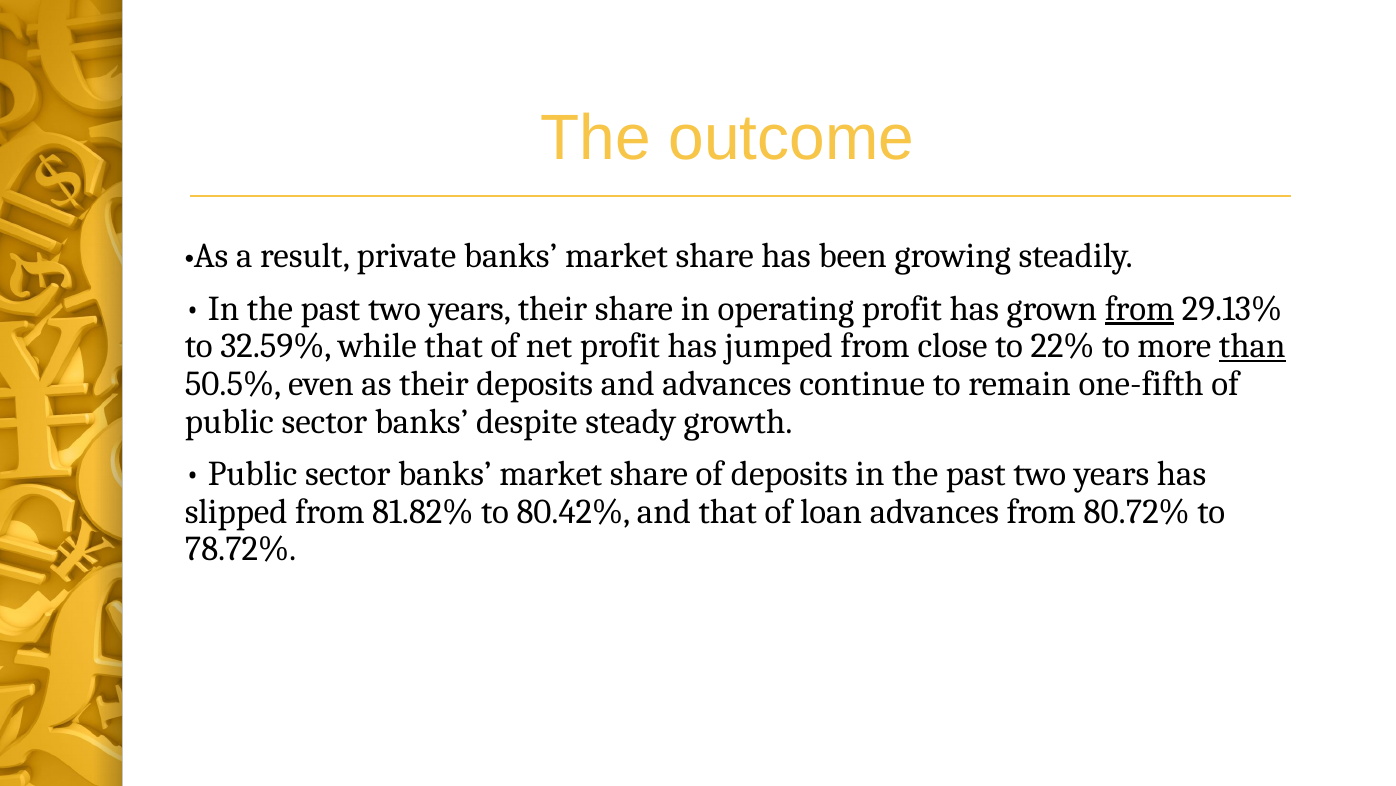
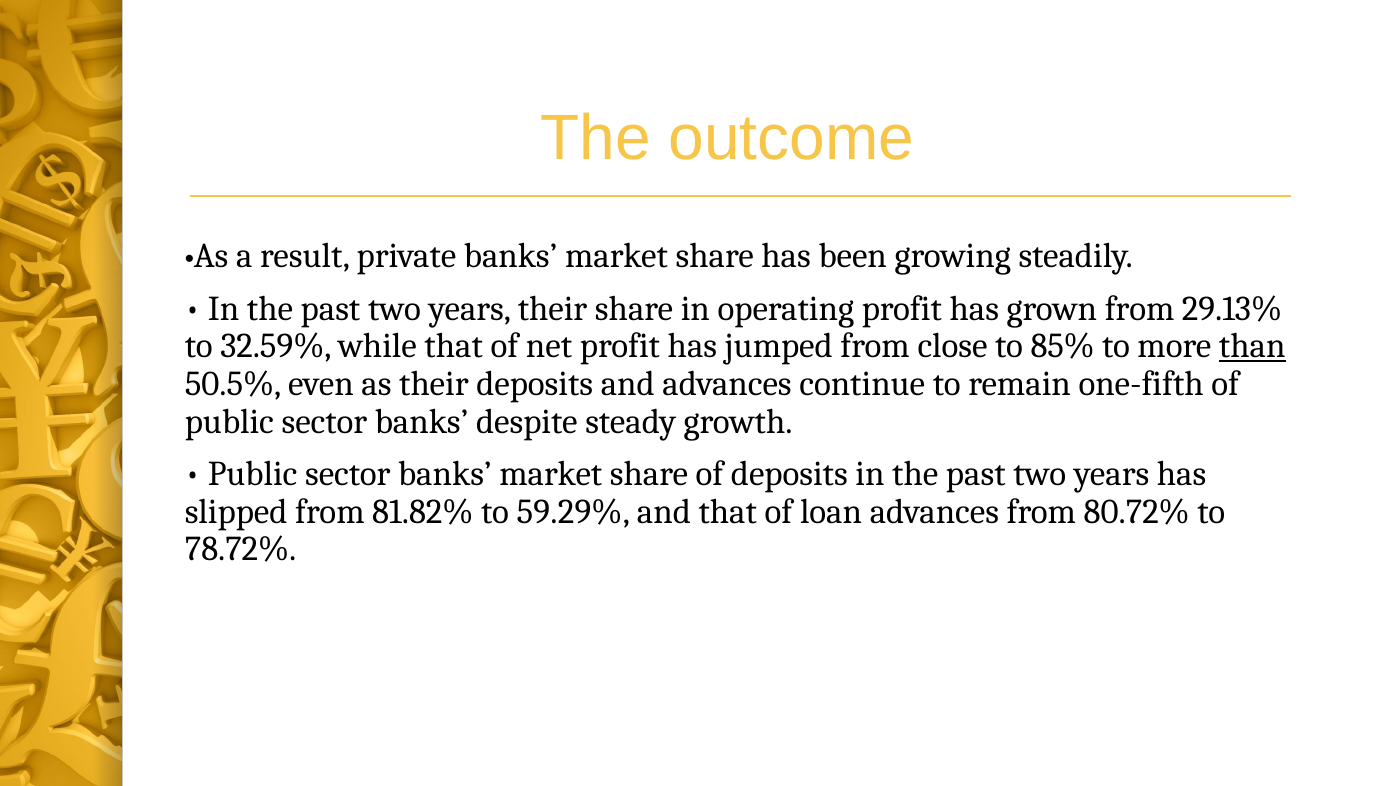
from at (1140, 308) underline: present -> none
22%: 22% -> 85%
80.42%: 80.42% -> 59.29%
